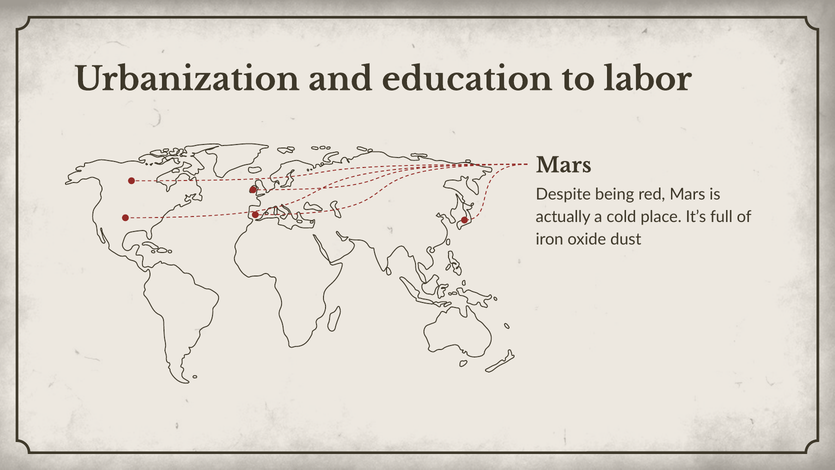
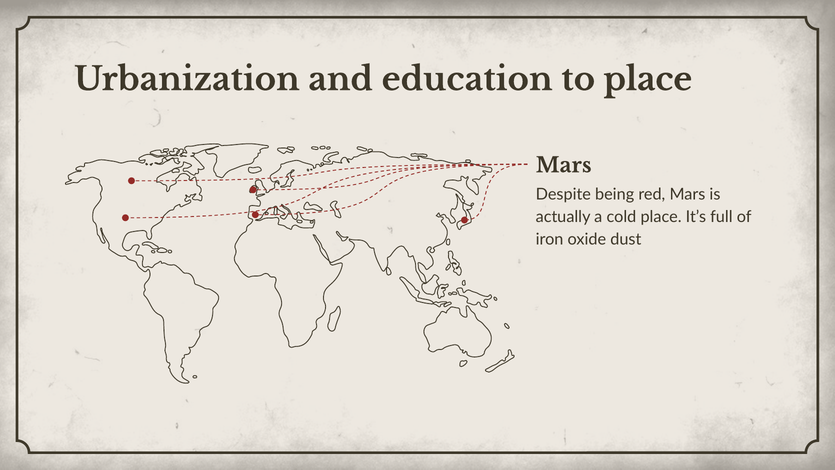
to labor: labor -> place
